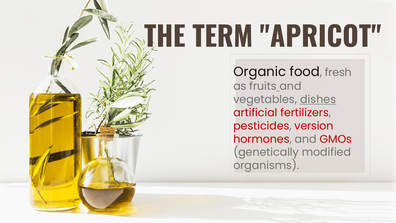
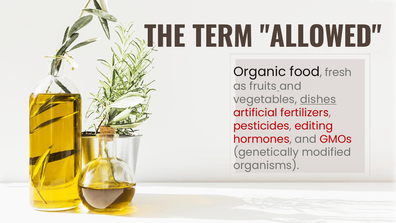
APRICOT: APRICOT -> ALLOWED
version: version -> editing
